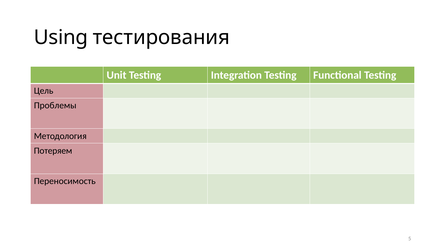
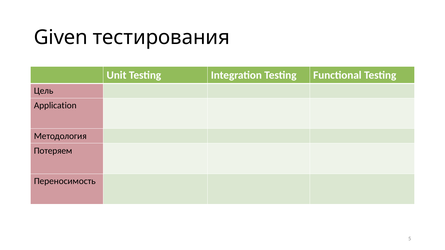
Using: Using -> Given
Проблемы: Проблемы -> Application
